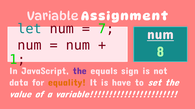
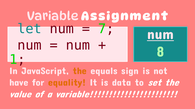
the at (80, 71) colour: purple -> orange
data: data -> have
have: have -> data
